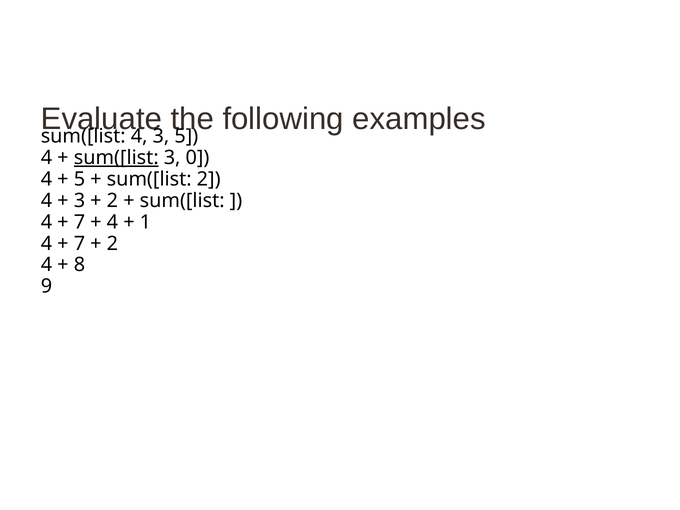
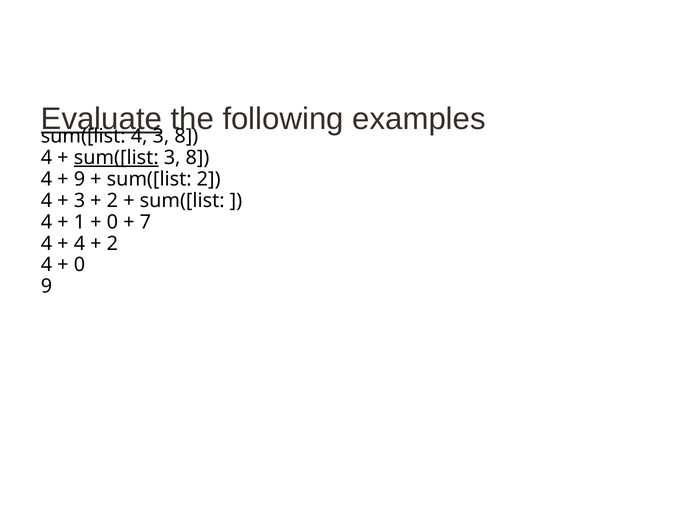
Evaluate underline: none -> present
4 3 5: 5 -> 8
0 at (198, 158): 0 -> 8
5 at (79, 179): 5 -> 9
7 at (79, 222): 7 -> 1
4 at (112, 222): 4 -> 0
1: 1 -> 7
7 at (79, 243): 7 -> 4
8 at (79, 265): 8 -> 0
